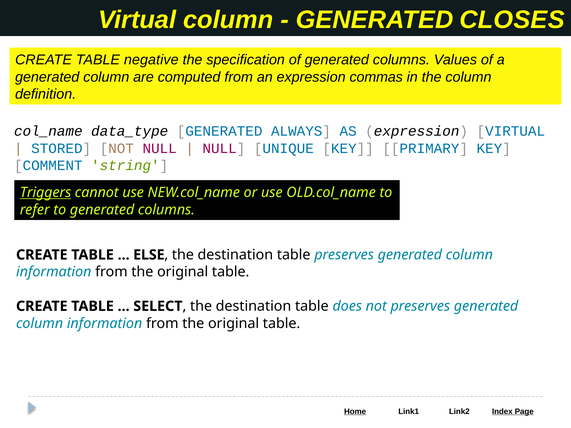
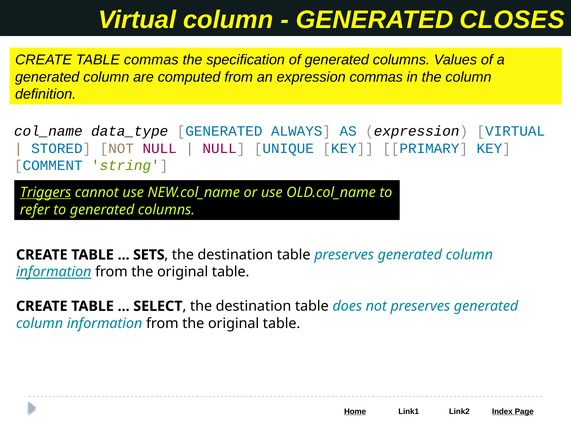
TABLE negative: negative -> commas
ELSE: ELSE -> SETS
information at (54, 272) underline: none -> present
